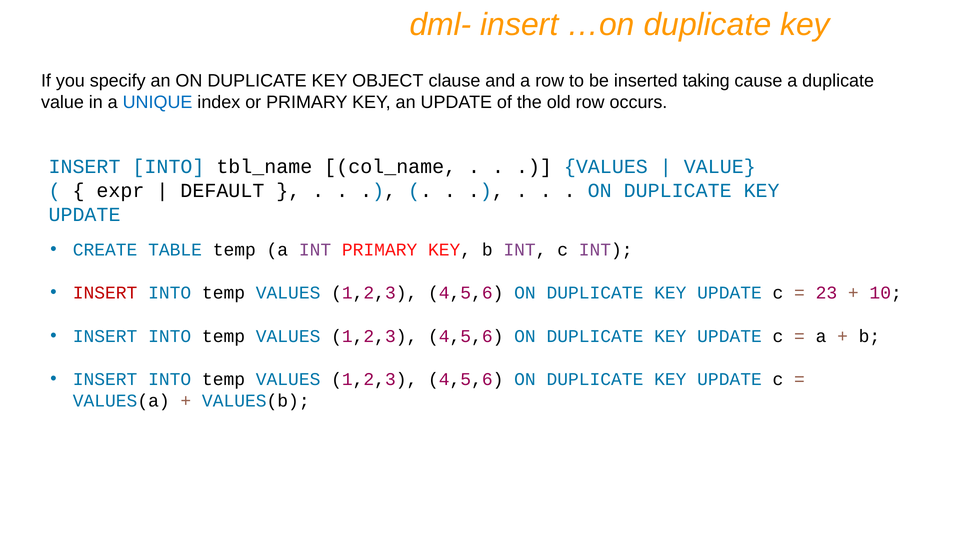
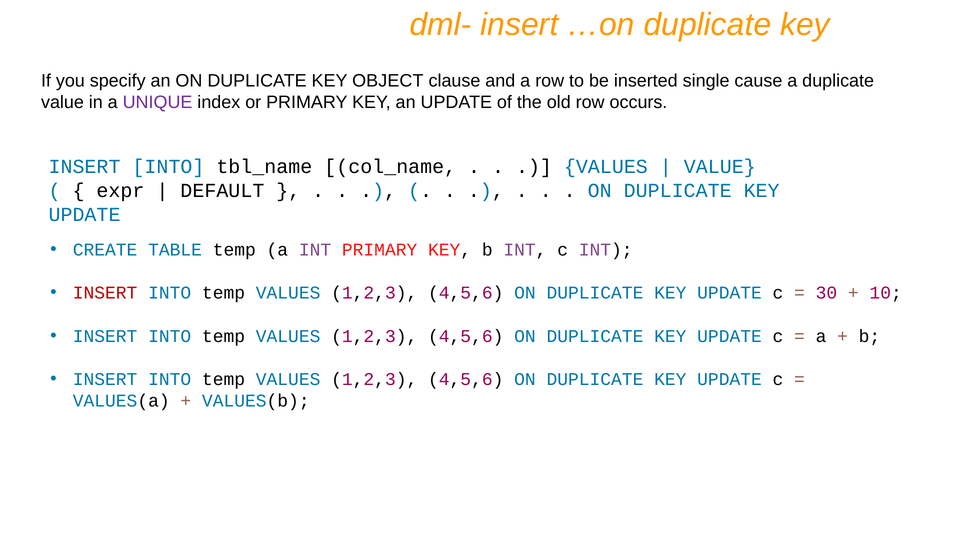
taking: taking -> single
UNIQUE colour: blue -> purple
23: 23 -> 30
